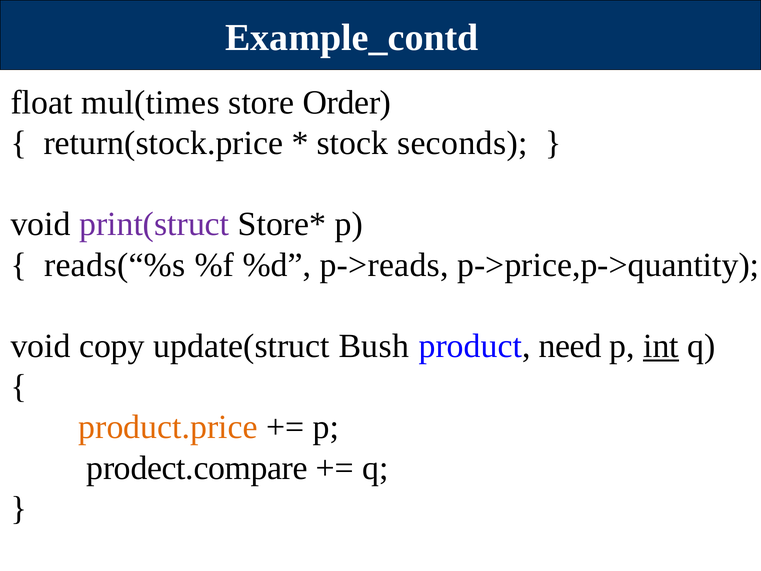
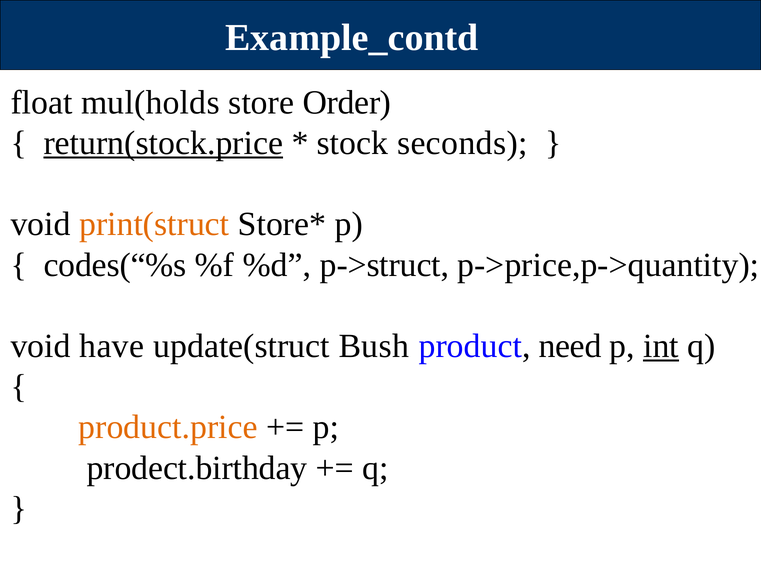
mul(times: mul(times -> mul(holds
return(stock.price underline: none -> present
print(struct colour: purple -> orange
reads(“%s: reads(“%s -> codes(“%s
p->reads: p->reads -> p->struct
copy: copy -> have
prodect.compare: prodect.compare -> prodect.birthday
